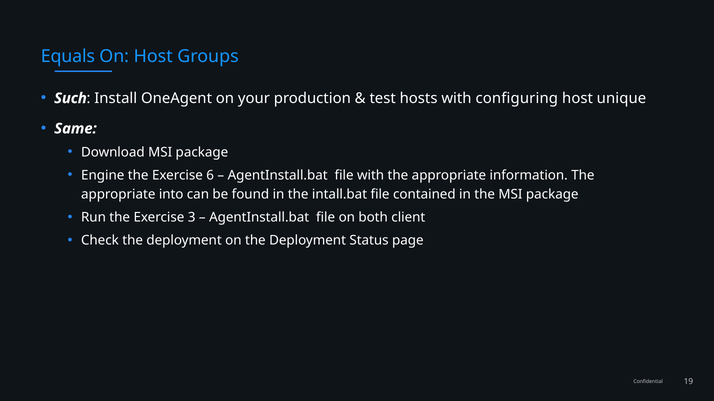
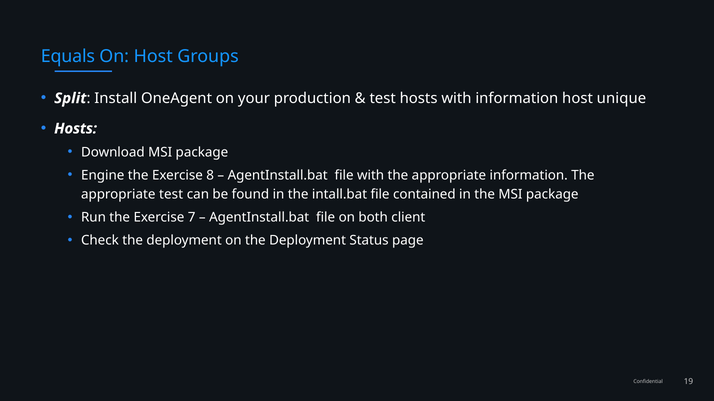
Such: Such -> Split
with configuring: configuring -> information
Same at (76, 129): Same -> Hosts
6: 6 -> 8
appropriate into: into -> test
3: 3 -> 7
